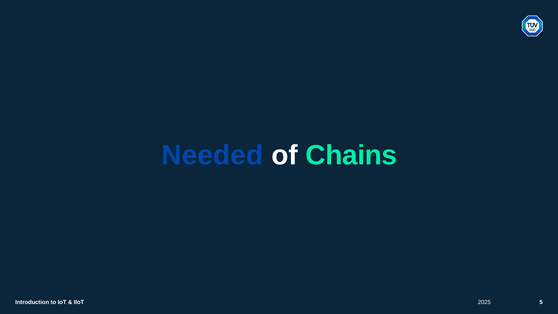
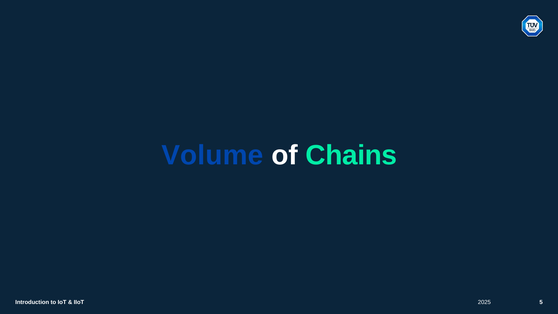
Needed: Needed -> Volume
